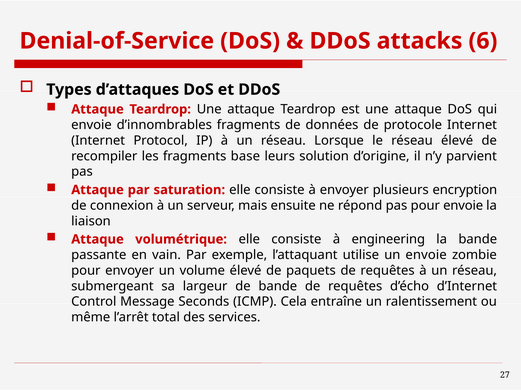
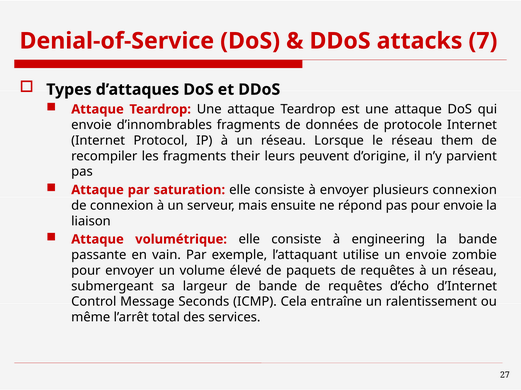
6: 6 -> 7
réseau élevé: élevé -> them
base: base -> their
solution: solution -> peuvent
plusieurs encryption: encryption -> connexion
